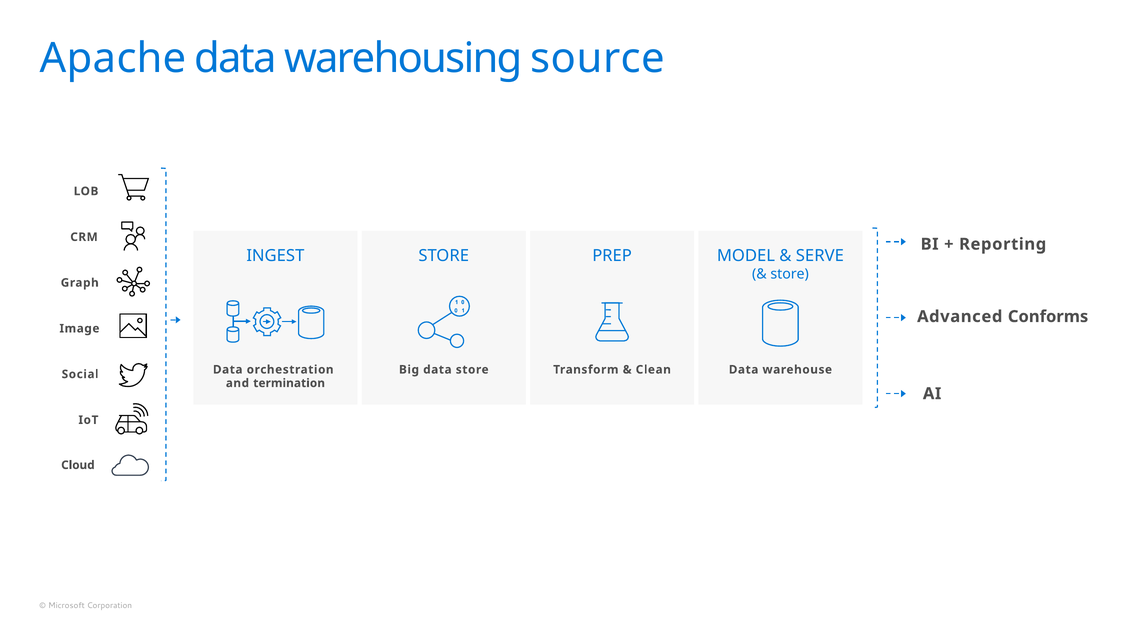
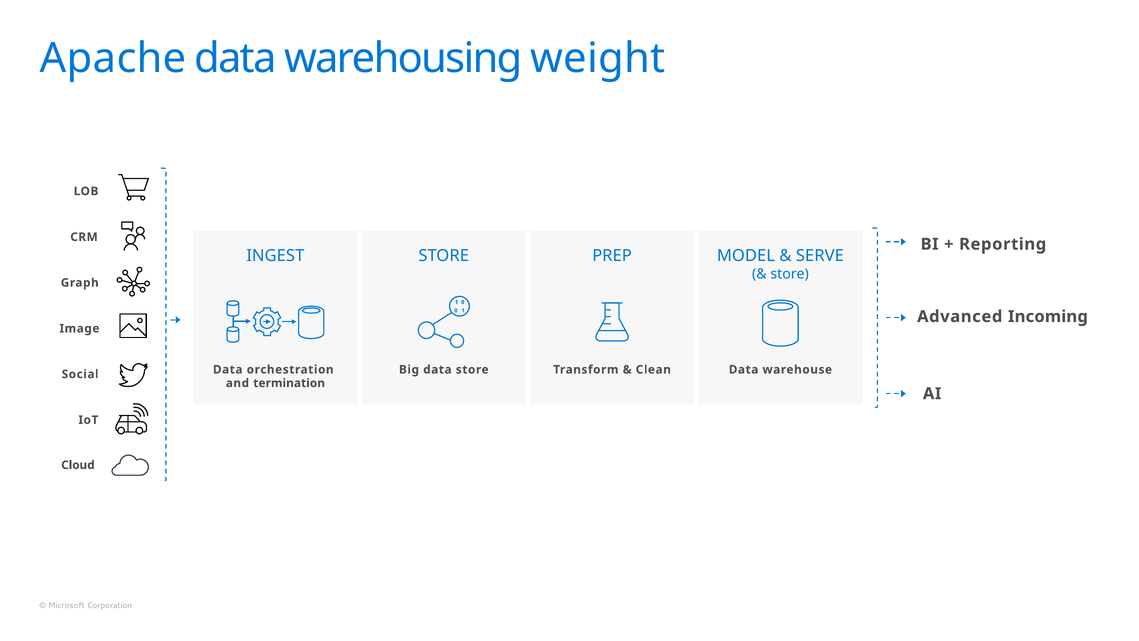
source: source -> weight
Conforms: Conforms -> Incoming
